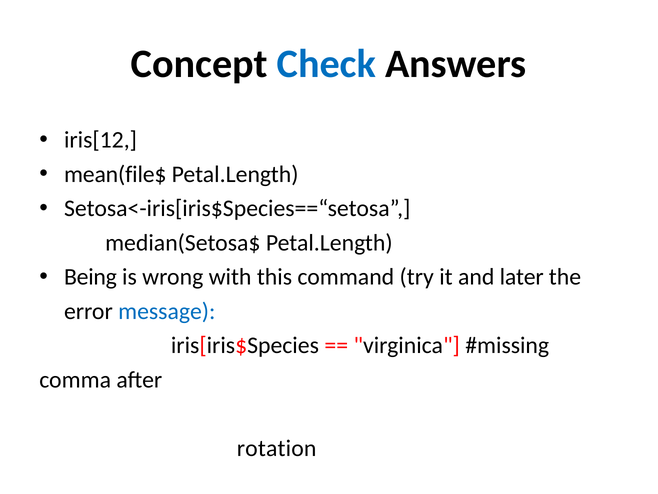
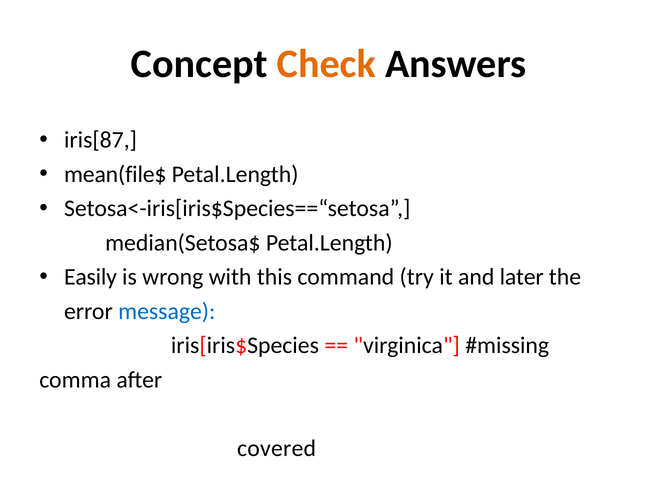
Check colour: blue -> orange
iris[12: iris[12 -> iris[87
Being: Being -> Easily
rotation: rotation -> covered
